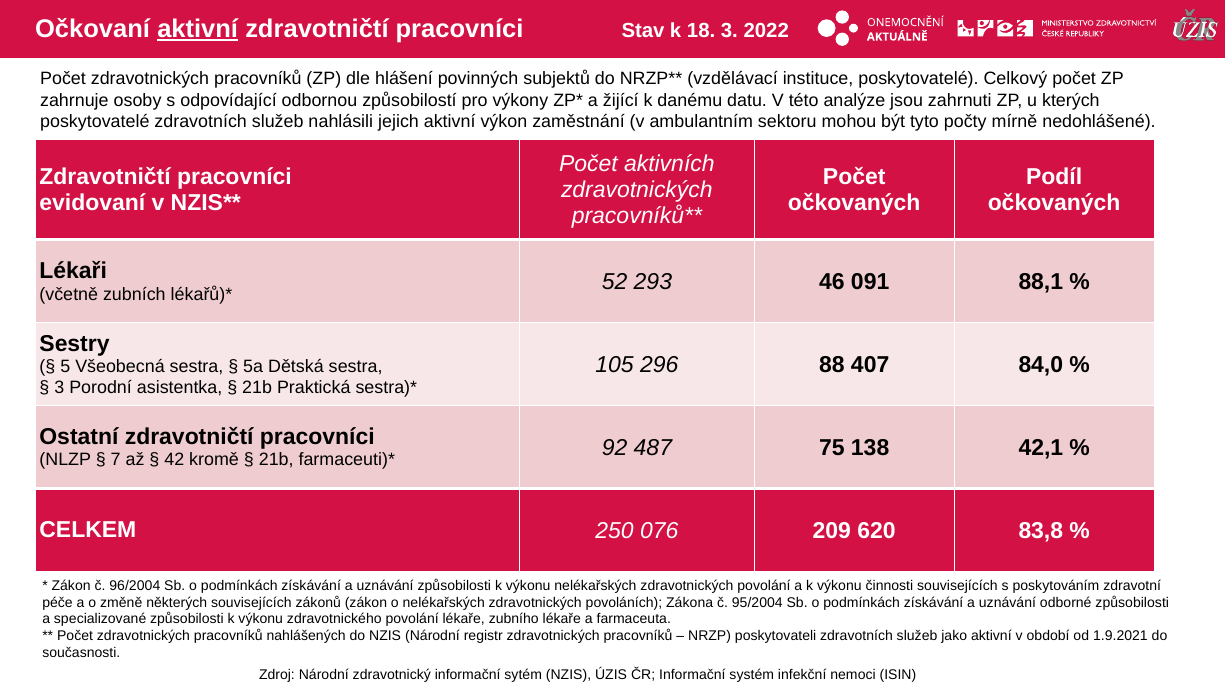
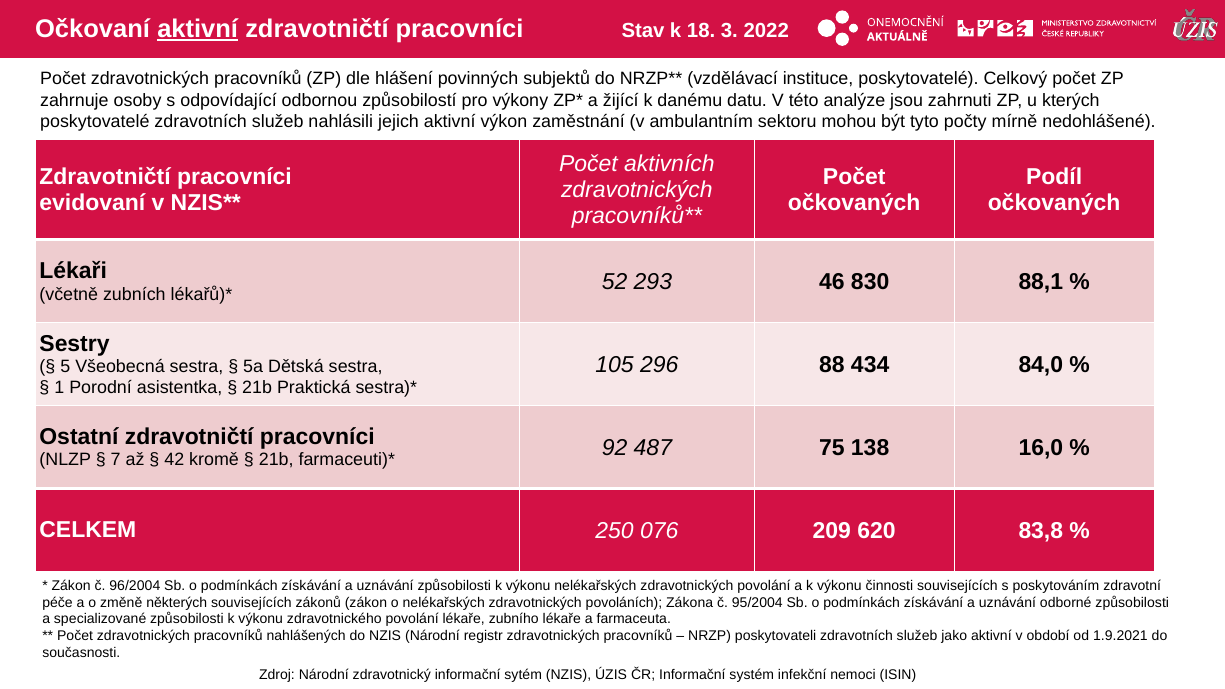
091: 091 -> 830
407: 407 -> 434
3 at (59, 387): 3 -> 1
42,1: 42,1 -> 16,0
